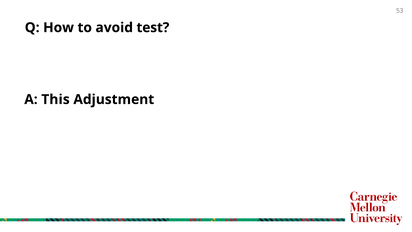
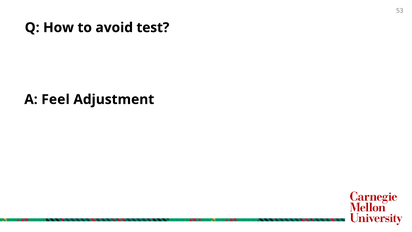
This: This -> Feel
